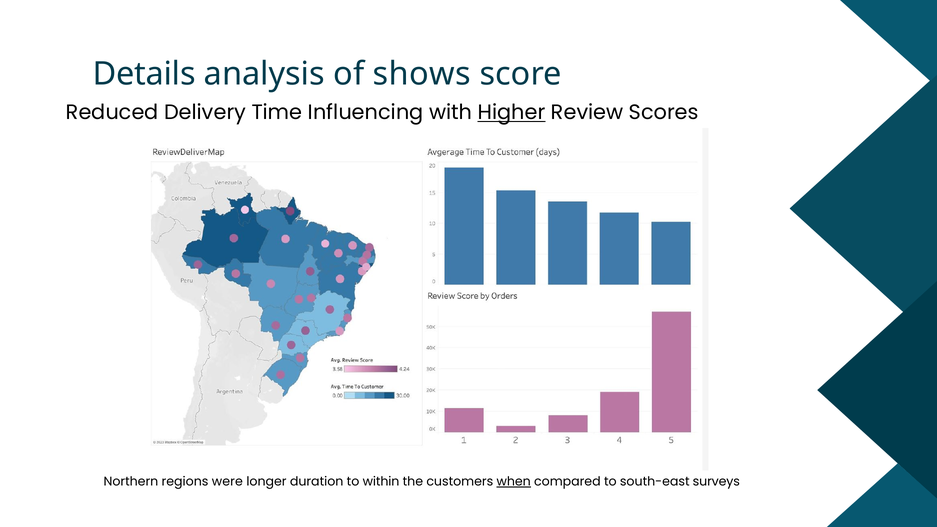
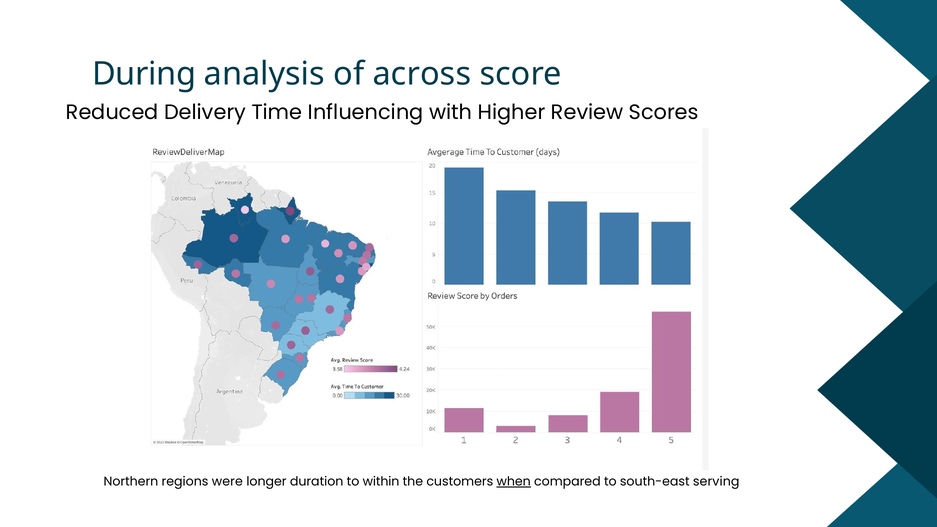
Details: Details -> During
shows: shows -> across
Higher underline: present -> none
surveys: surveys -> serving
